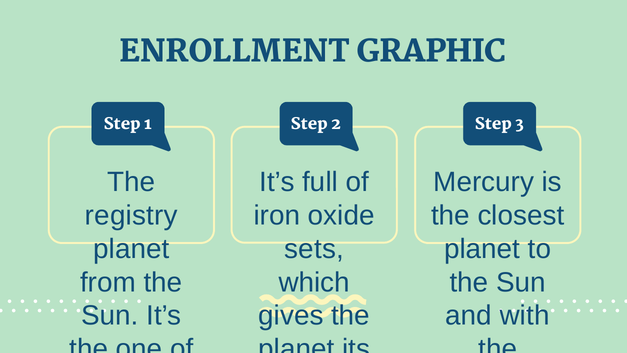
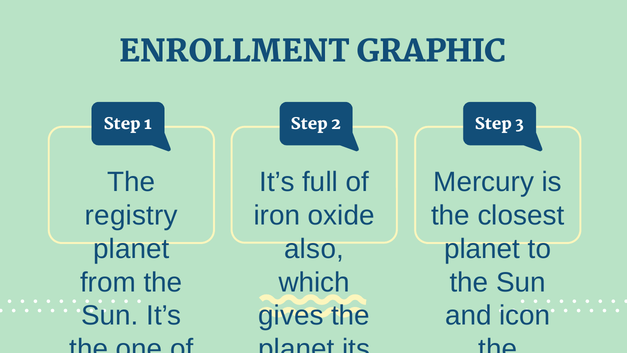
sets: sets -> also
with: with -> icon
